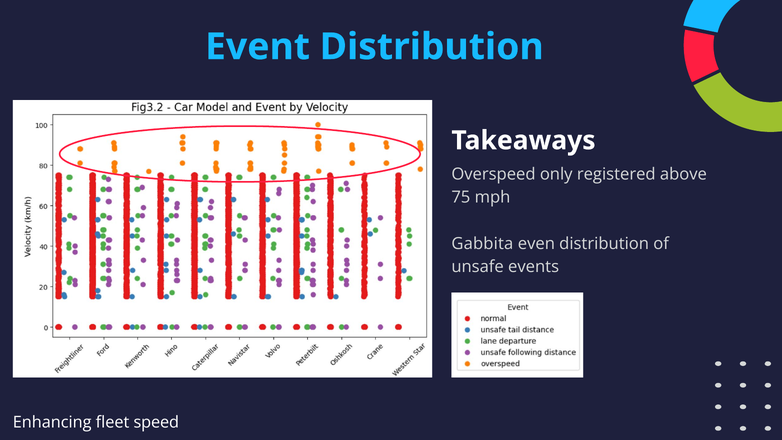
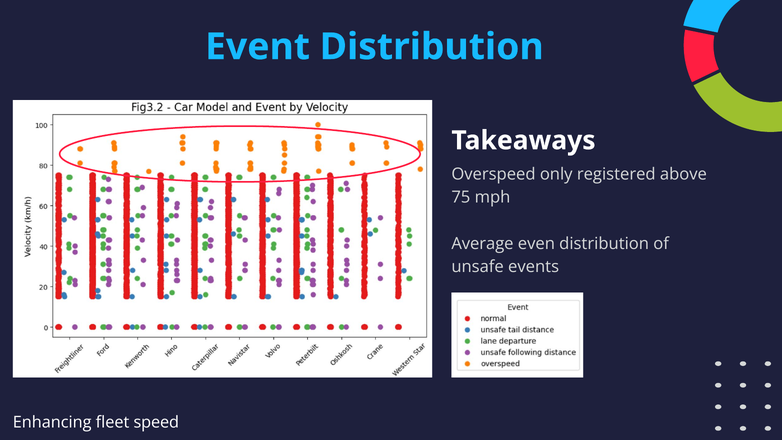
Gabbita: Gabbita -> Average
